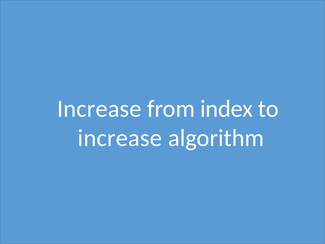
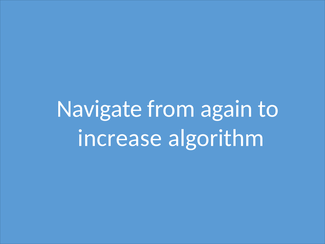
Increase at (99, 109): Increase -> Navigate
index: index -> again
